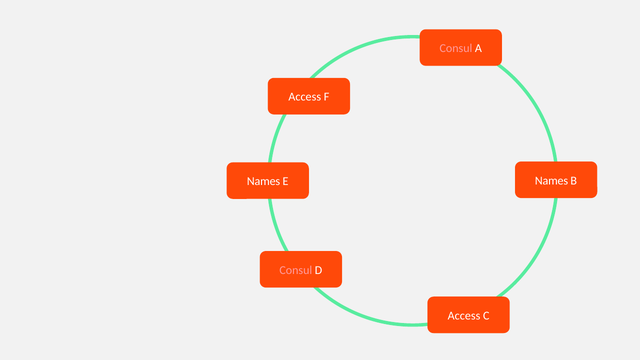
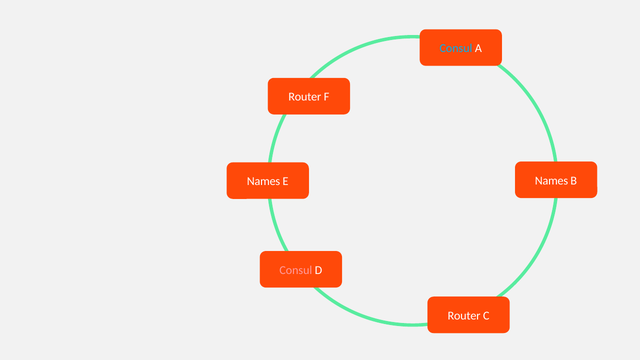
Consul at (456, 48) colour: pink -> light blue
Access at (305, 97): Access -> Router
Access at (464, 316): Access -> Router
